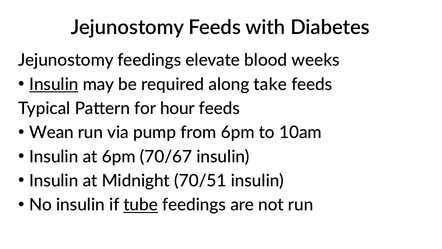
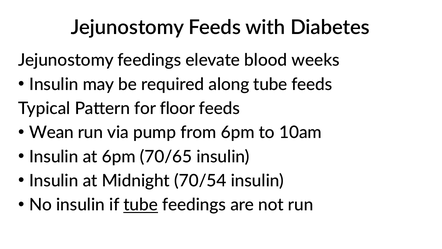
Insulin at (54, 84) underline: present -> none
along take: take -> tube
hour: hour -> floor
70/67: 70/67 -> 70/65
70/51: 70/51 -> 70/54
